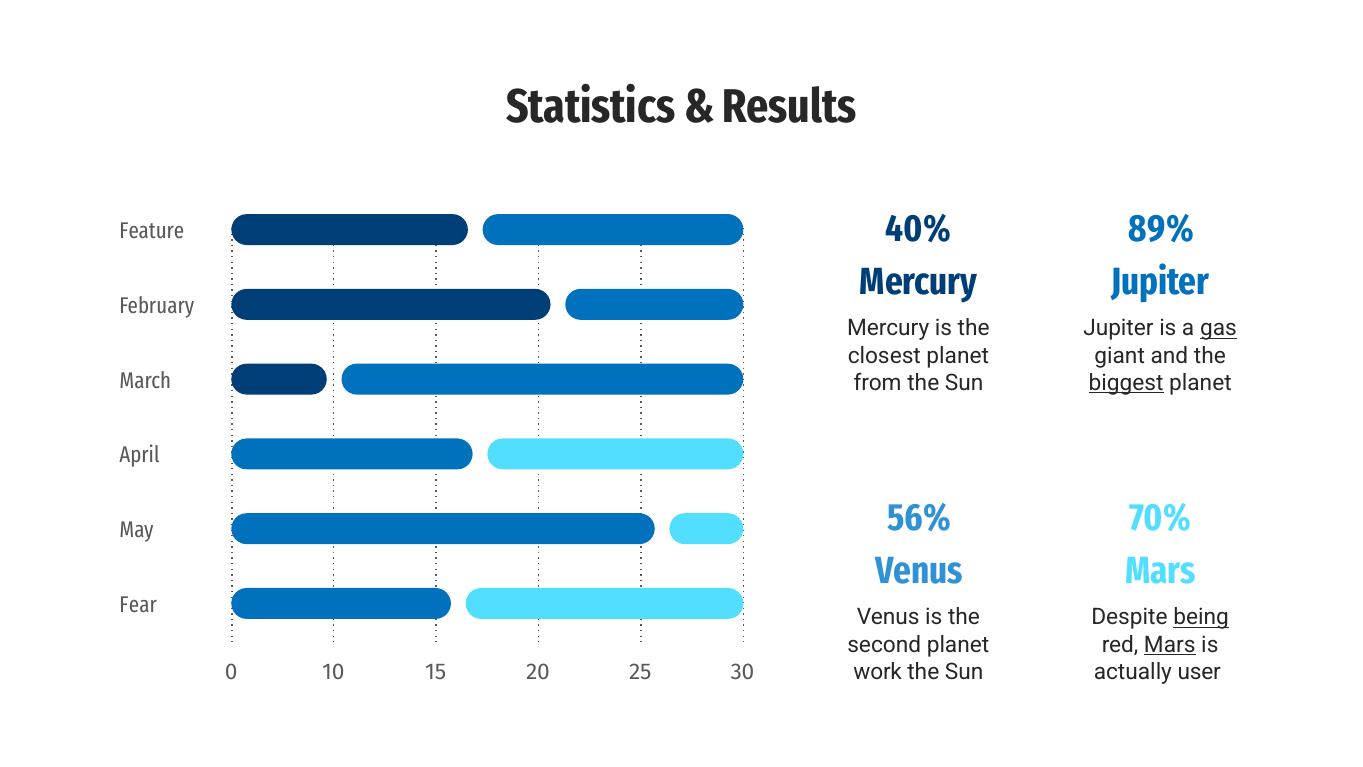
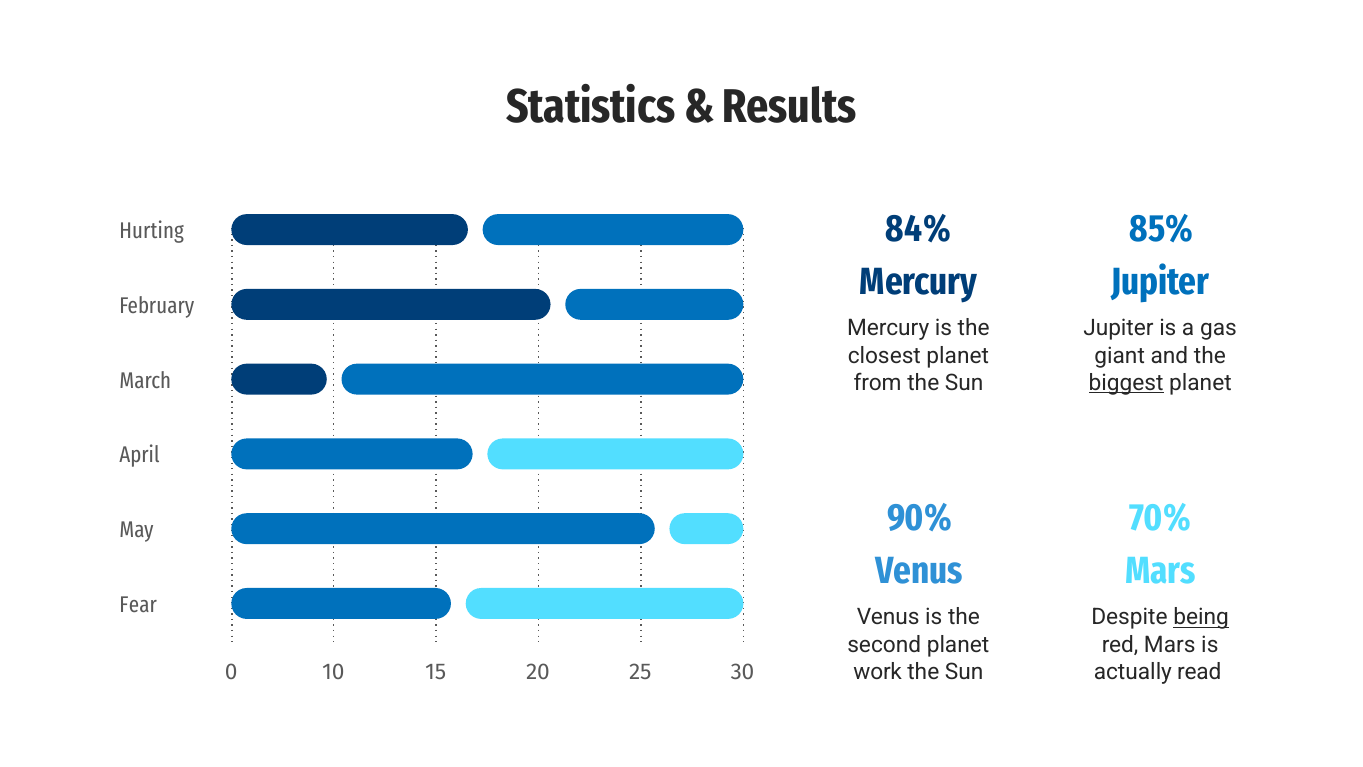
40%: 40% -> 84%
89%: 89% -> 85%
Feature: Feature -> Hurting
gas underline: present -> none
56%: 56% -> 90%
Mars at (1170, 644) underline: present -> none
user: user -> read
